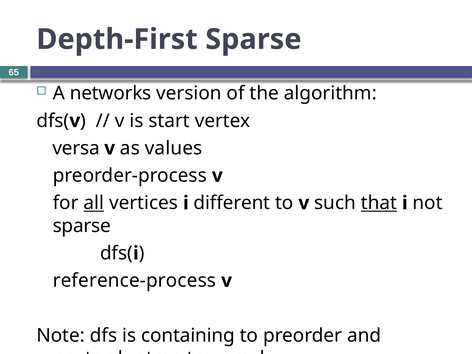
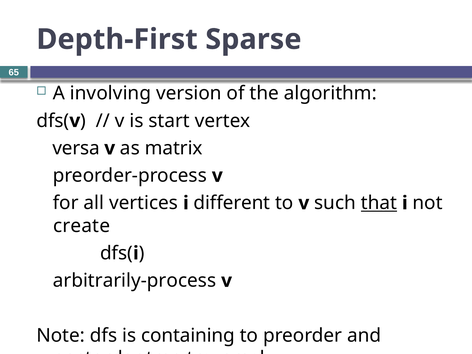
networks: networks -> involving
values: values -> matrix
all underline: present -> none
sparse at (82, 226): sparse -> create
reference-process: reference-process -> arbitrarily-process
